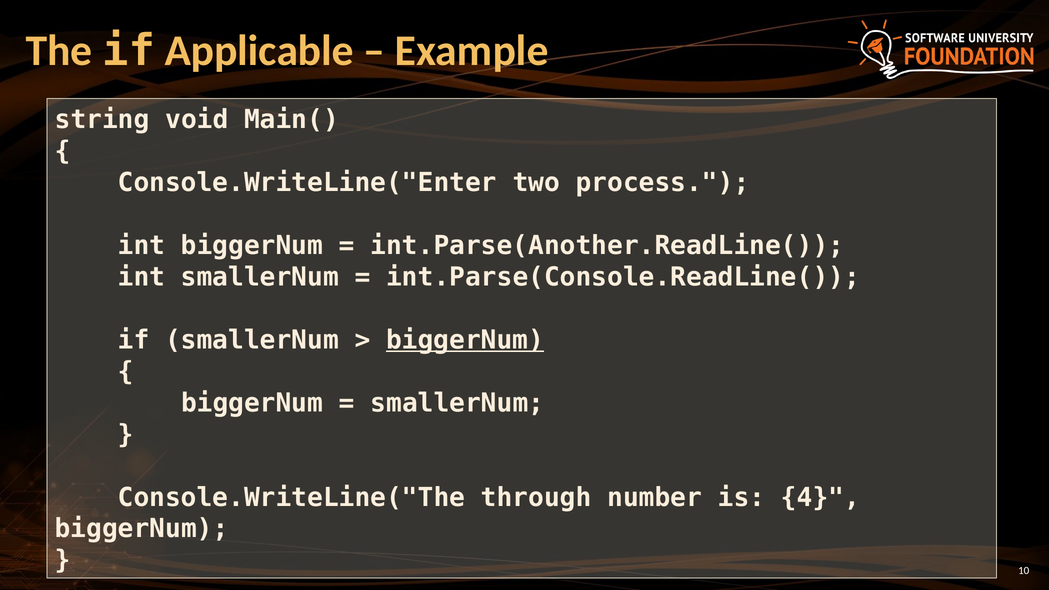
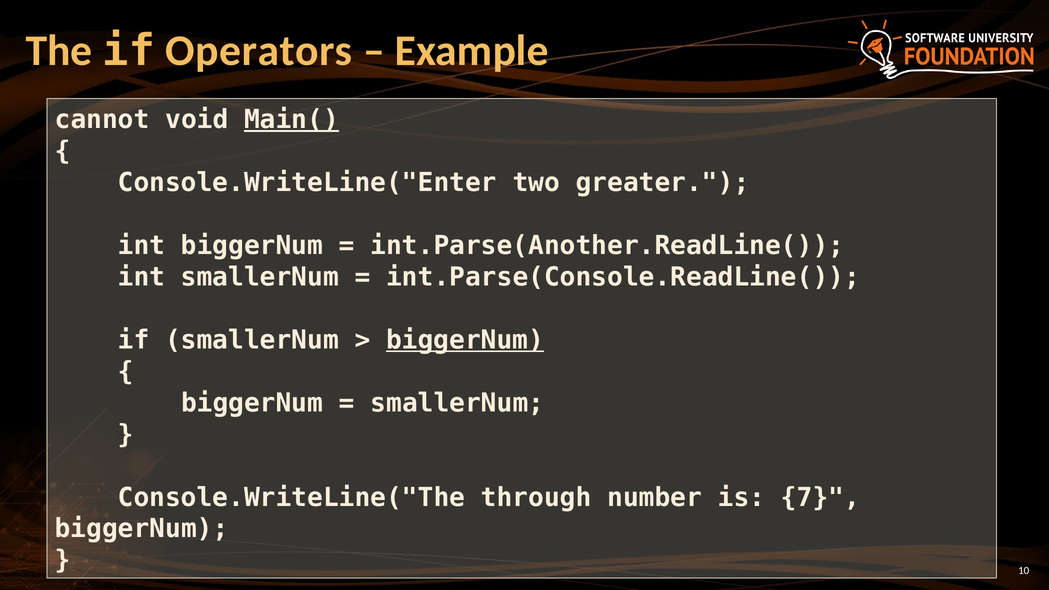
Applicable: Applicable -> Operators
string: string -> cannot
Main( underline: none -> present
process: process -> greater
4: 4 -> 7
